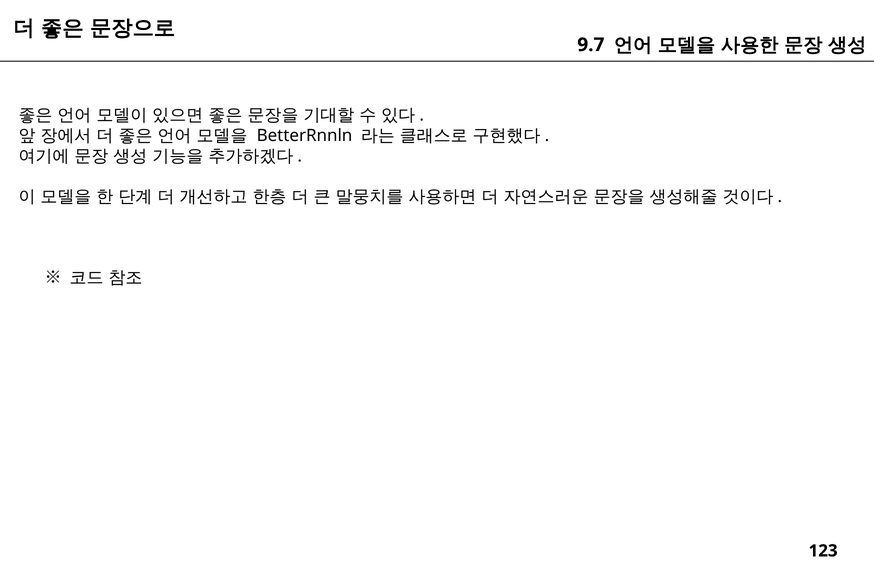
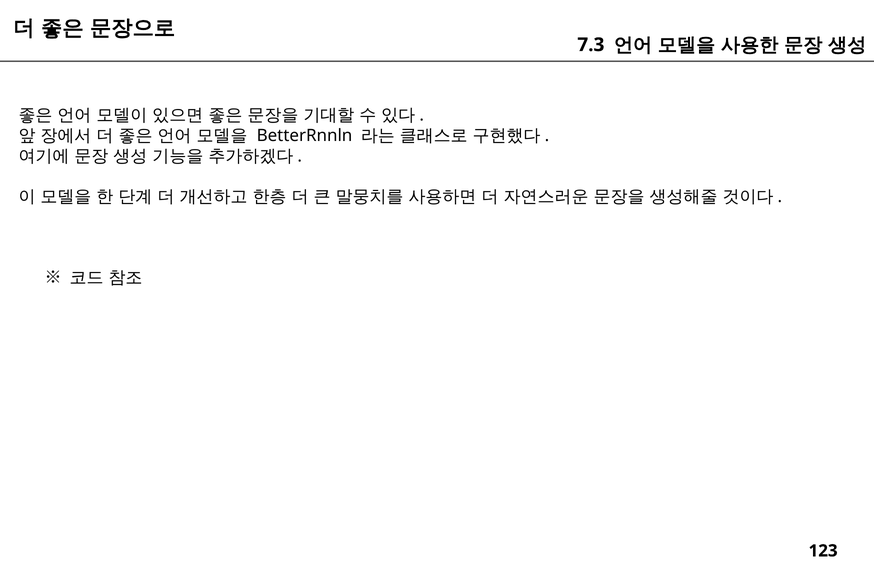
9.7: 9.7 -> 7.3
